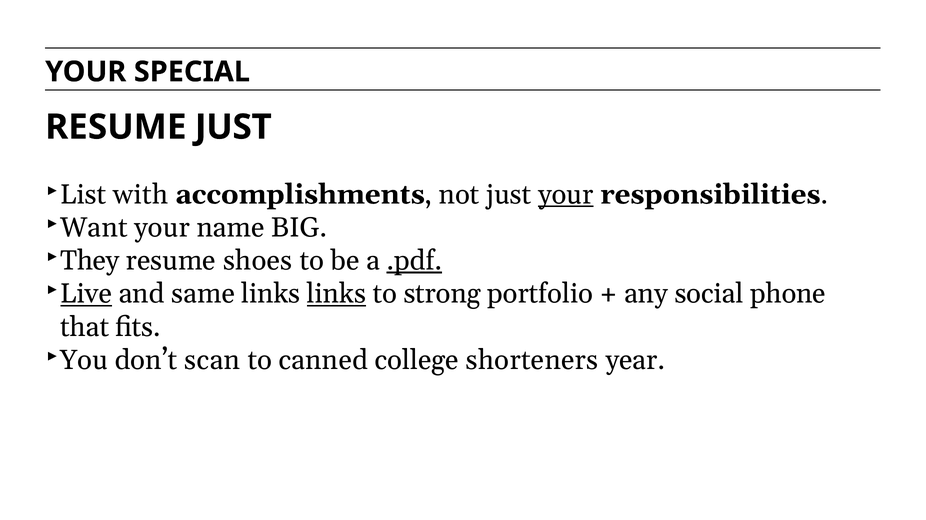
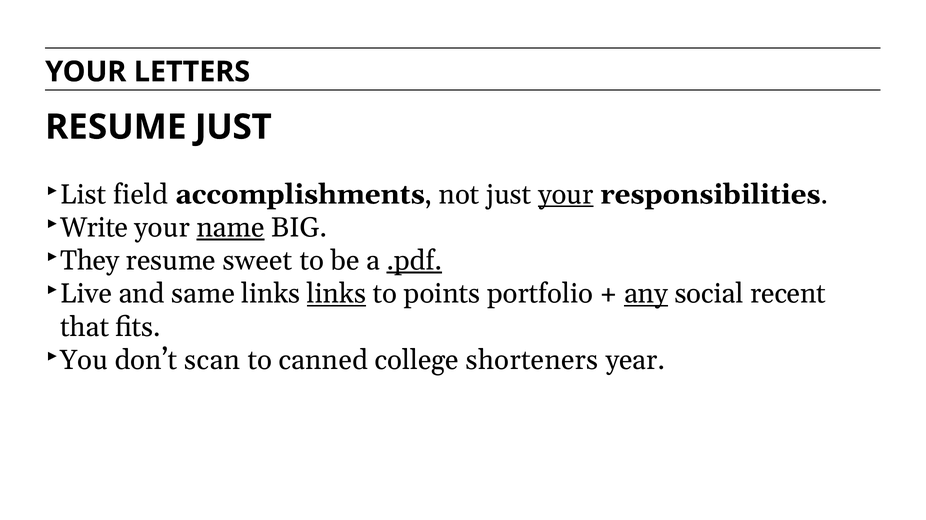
SPECIAL: SPECIAL -> LETTERS
with: with -> field
Want: Want -> Write
name underline: none -> present
shoes: shoes -> sweet
Live underline: present -> none
strong: strong -> points
any underline: none -> present
phone: phone -> recent
